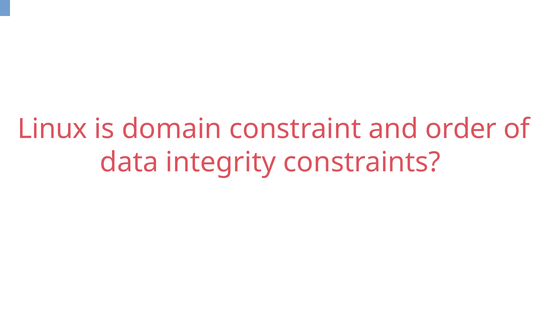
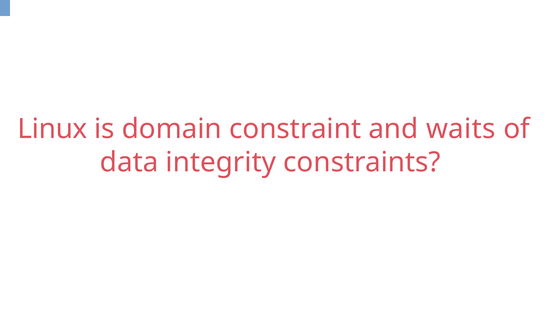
order: order -> waits
